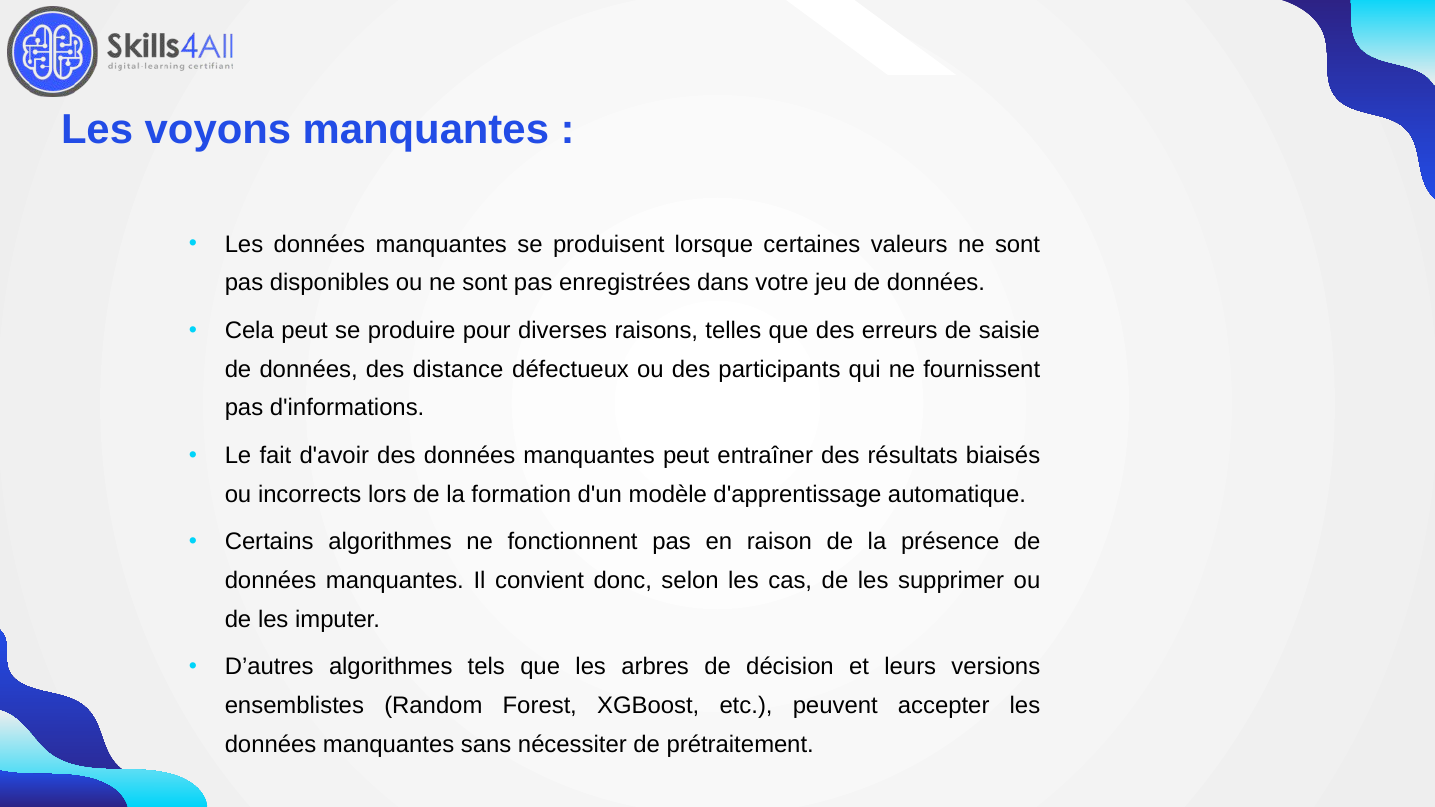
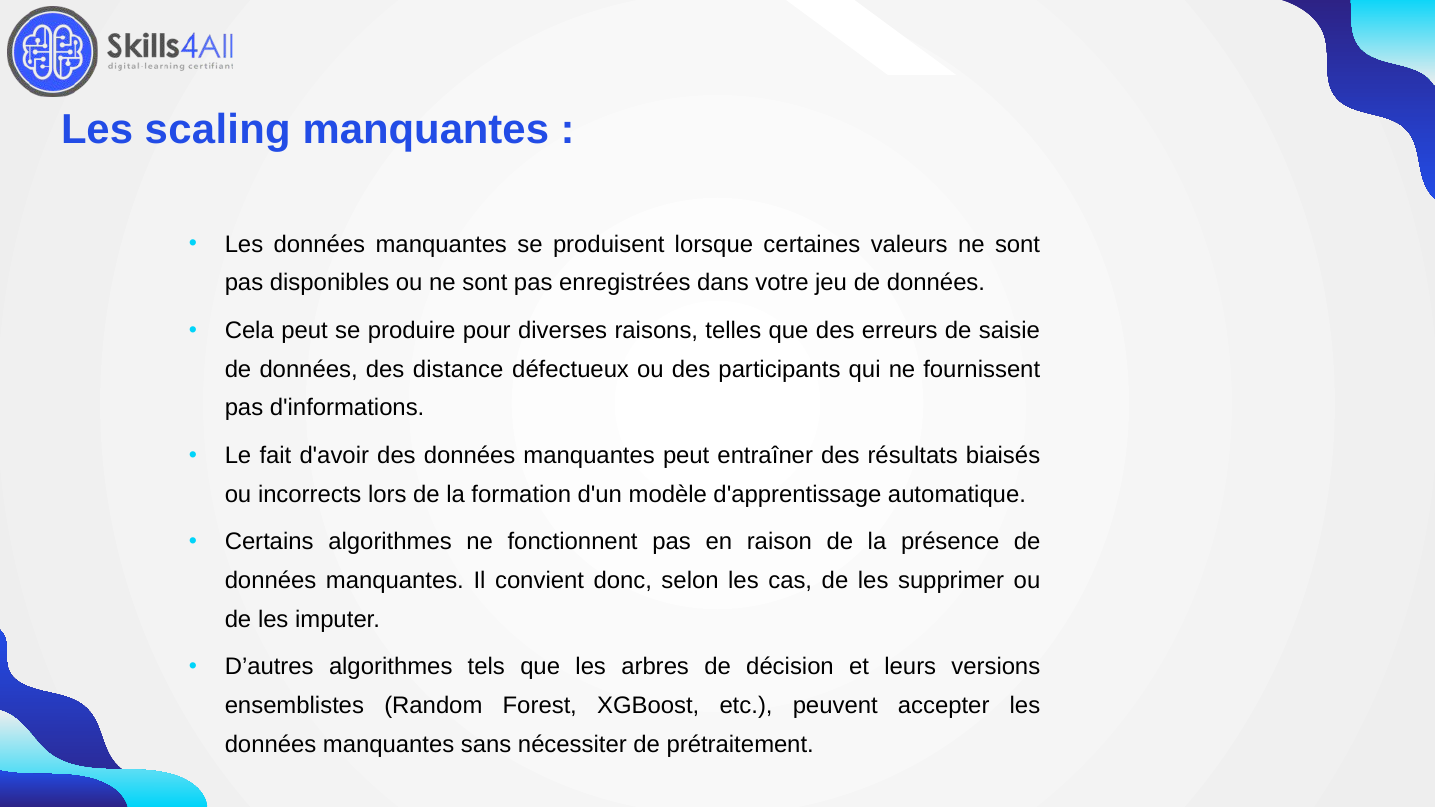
voyons: voyons -> scaling
